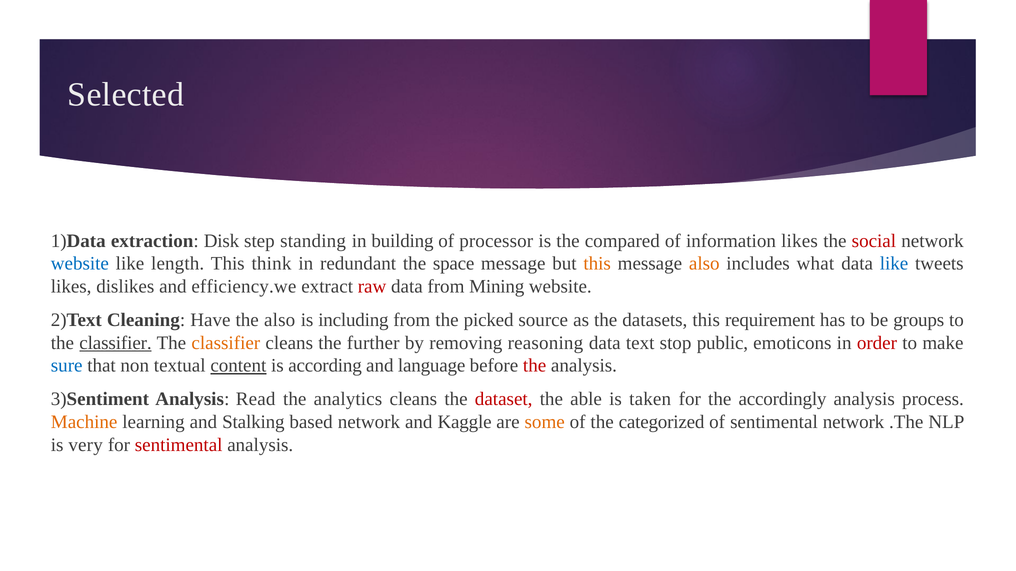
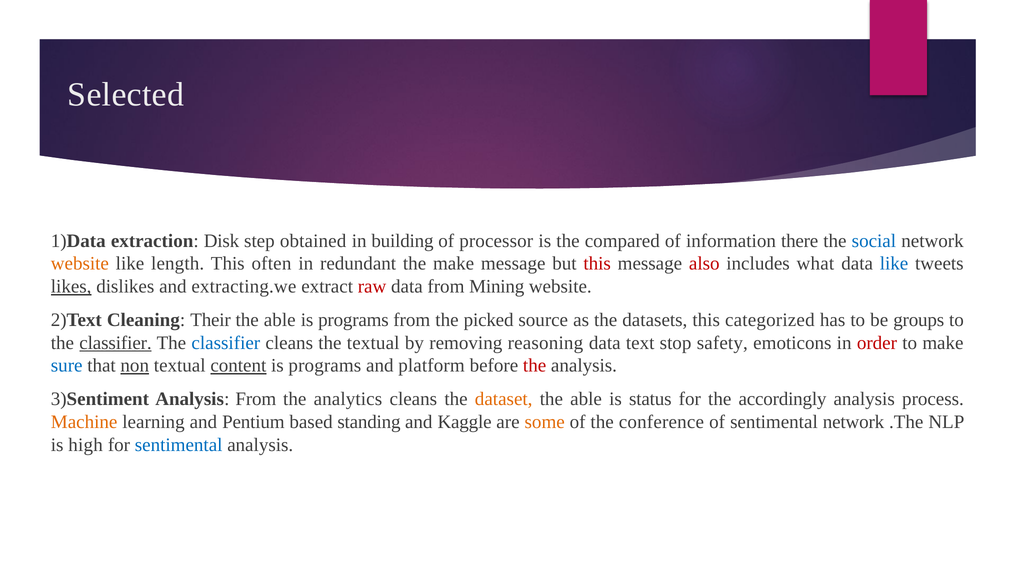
standing: standing -> obtained
information likes: likes -> there
social colour: red -> blue
website at (80, 264) colour: blue -> orange
think: think -> often
the space: space -> make
this at (597, 264) colour: orange -> red
also at (704, 264) colour: orange -> red
likes at (71, 287) underline: none -> present
efficiency.we: efficiency.we -> extracting.we
Have: Have -> Their
also at (280, 320): also -> able
including at (353, 320): including -> programs
requirement: requirement -> categorized
classifier at (226, 343) colour: orange -> blue
the further: further -> textual
public: public -> safety
non underline: none -> present
according at (325, 366): according -> programs
language: language -> platform
Analysis Read: Read -> From
dataset colour: red -> orange
taken: taken -> status
Stalking: Stalking -> Pentium
based network: network -> standing
categorized: categorized -> conference
very: very -> high
sentimental at (179, 445) colour: red -> blue
